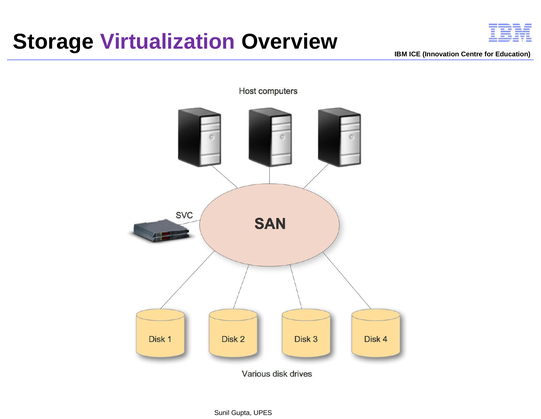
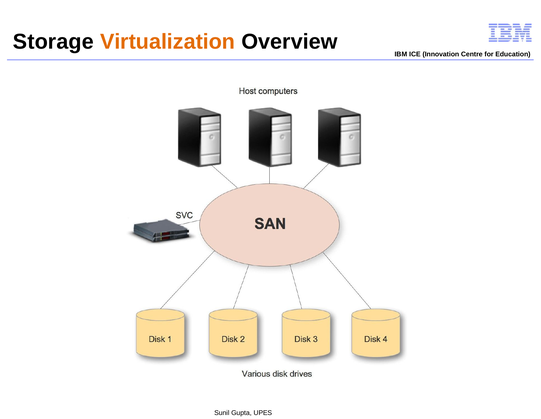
Virtualization colour: purple -> orange
